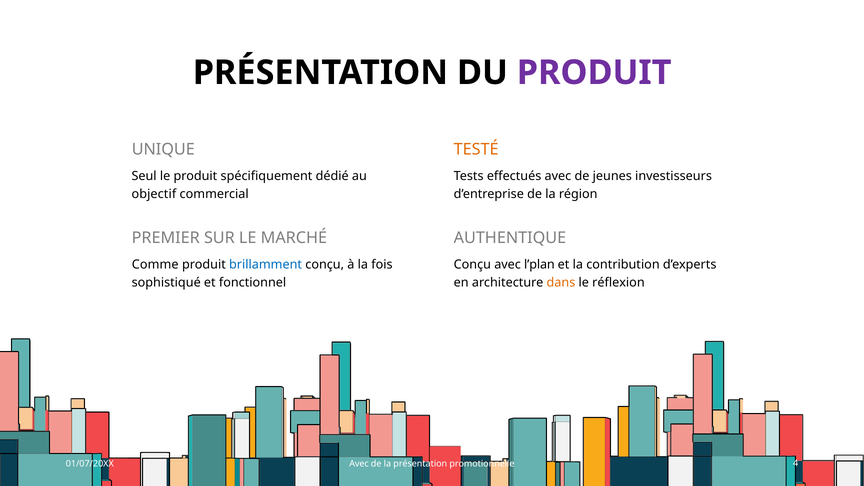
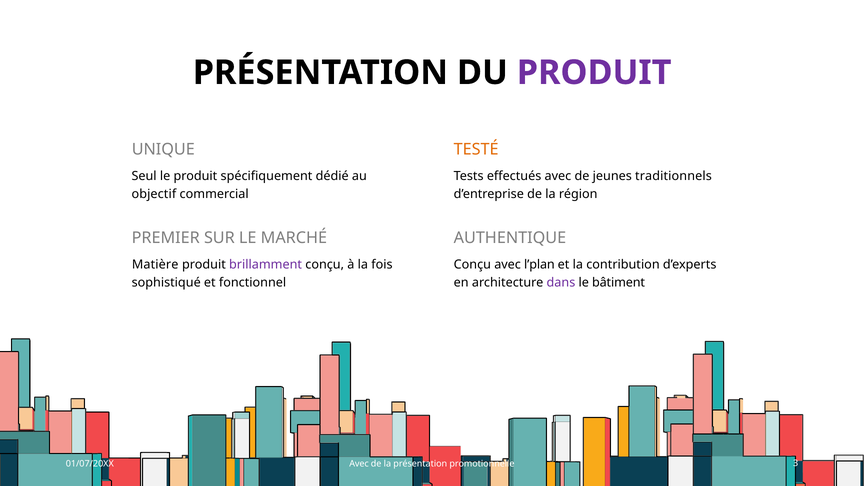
investisseurs: investisseurs -> traditionnels
Comme: Comme -> Matière
brillamment colour: blue -> purple
dans colour: orange -> purple
réflexion: réflexion -> bâtiment
4: 4 -> 3
